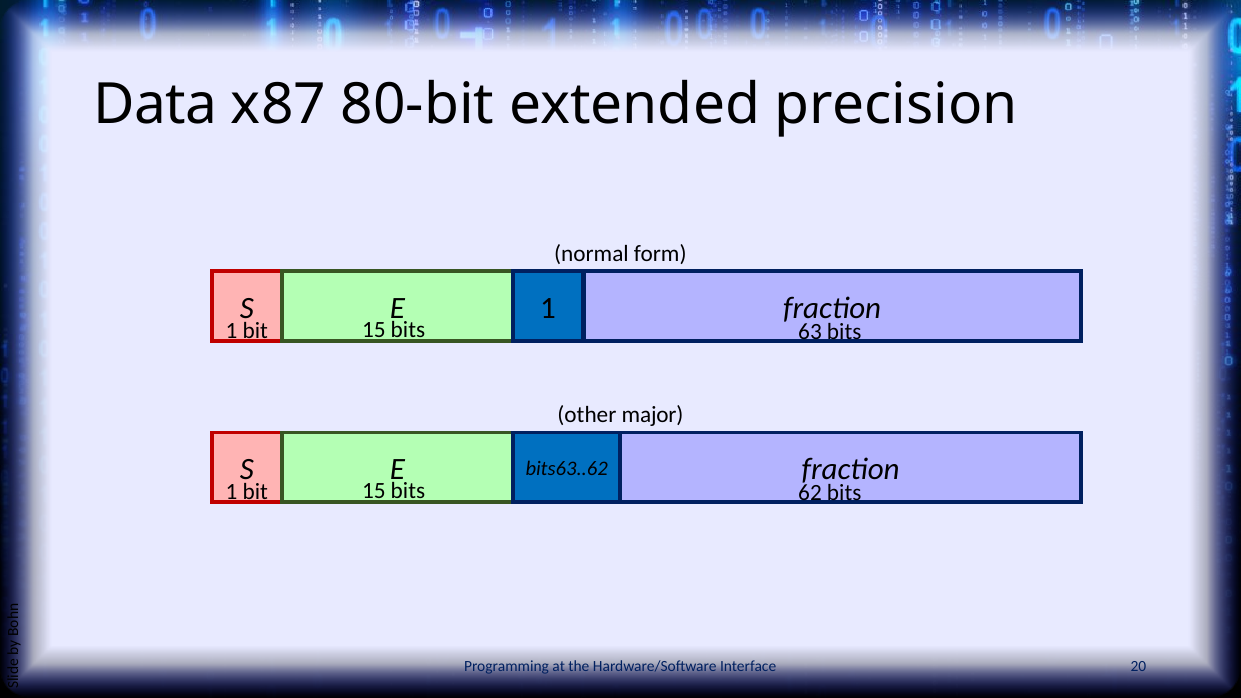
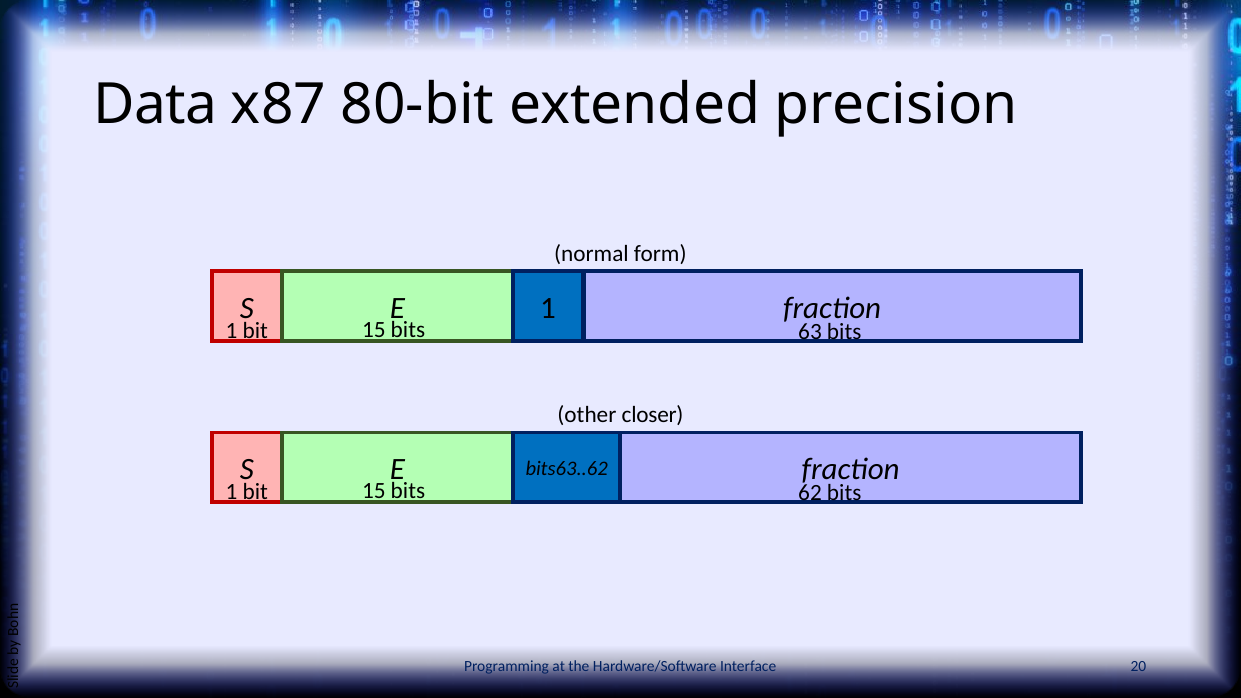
major: major -> closer
